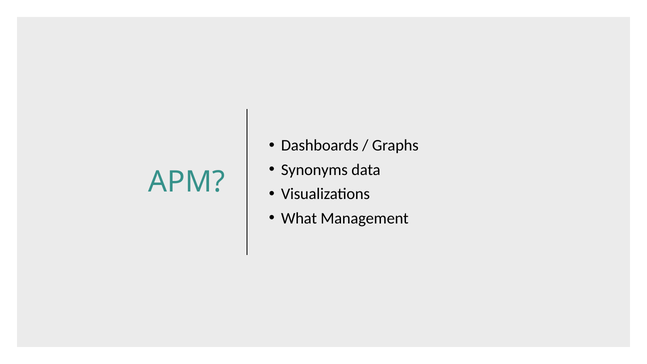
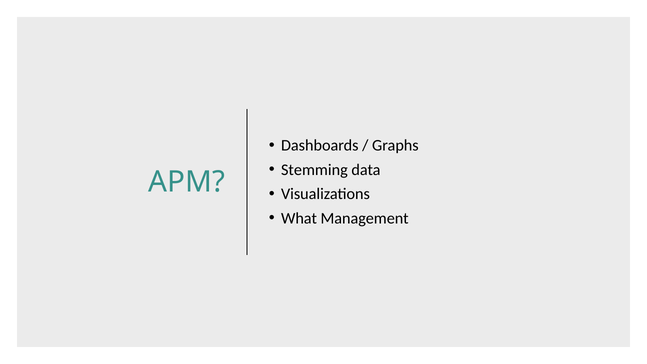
Synonyms: Synonyms -> Stemming
